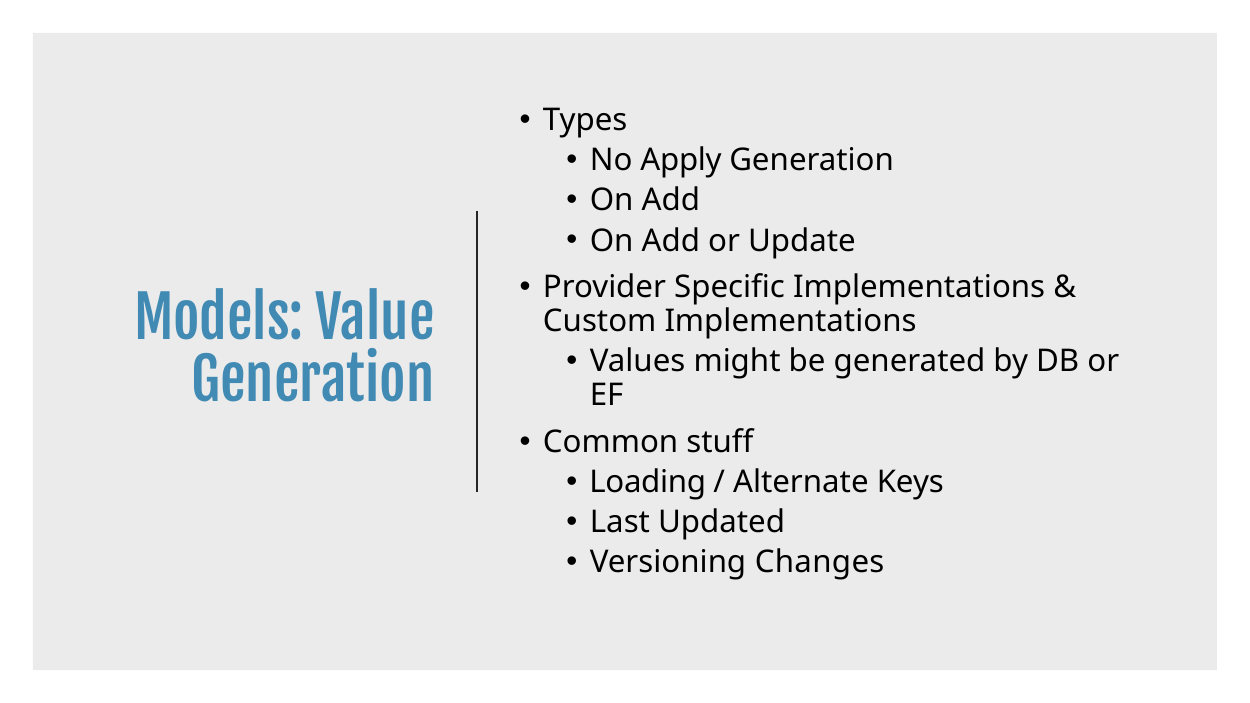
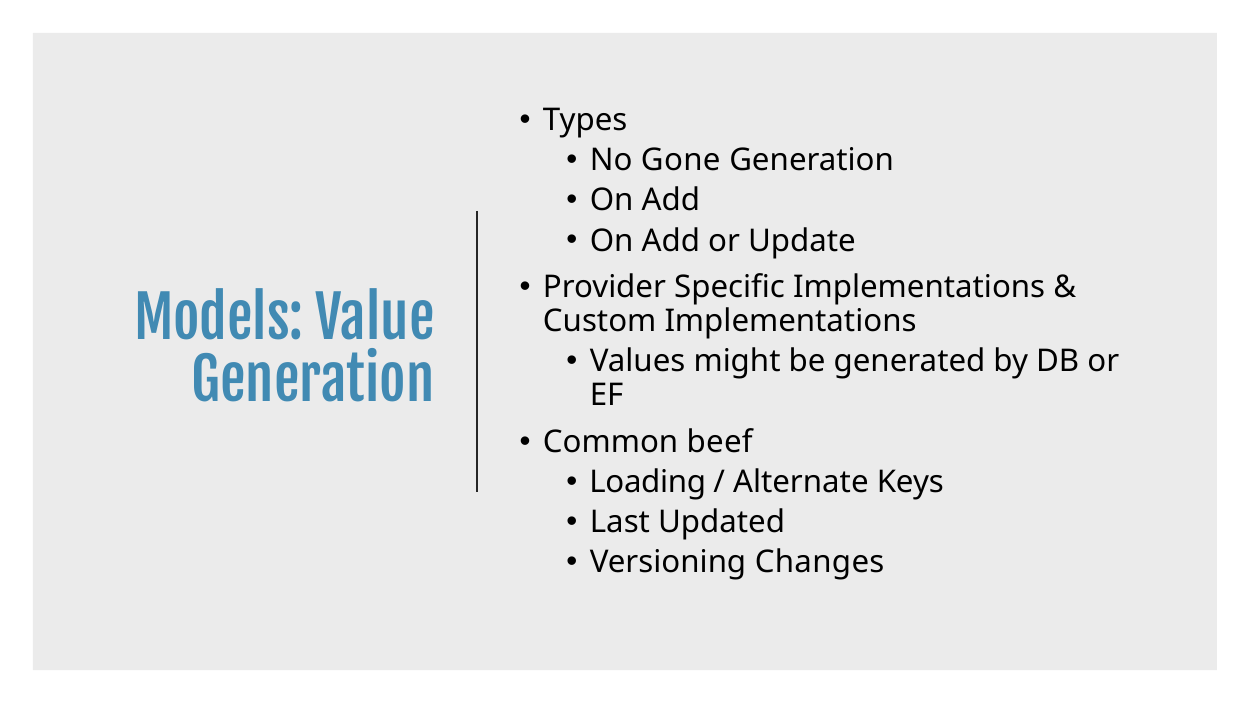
Apply: Apply -> Gone
stuff: stuff -> beef
